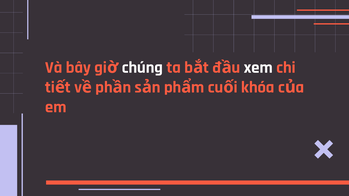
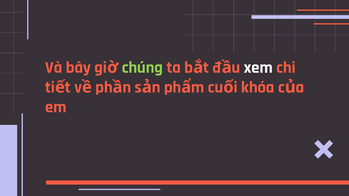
chúng colour: white -> light green
